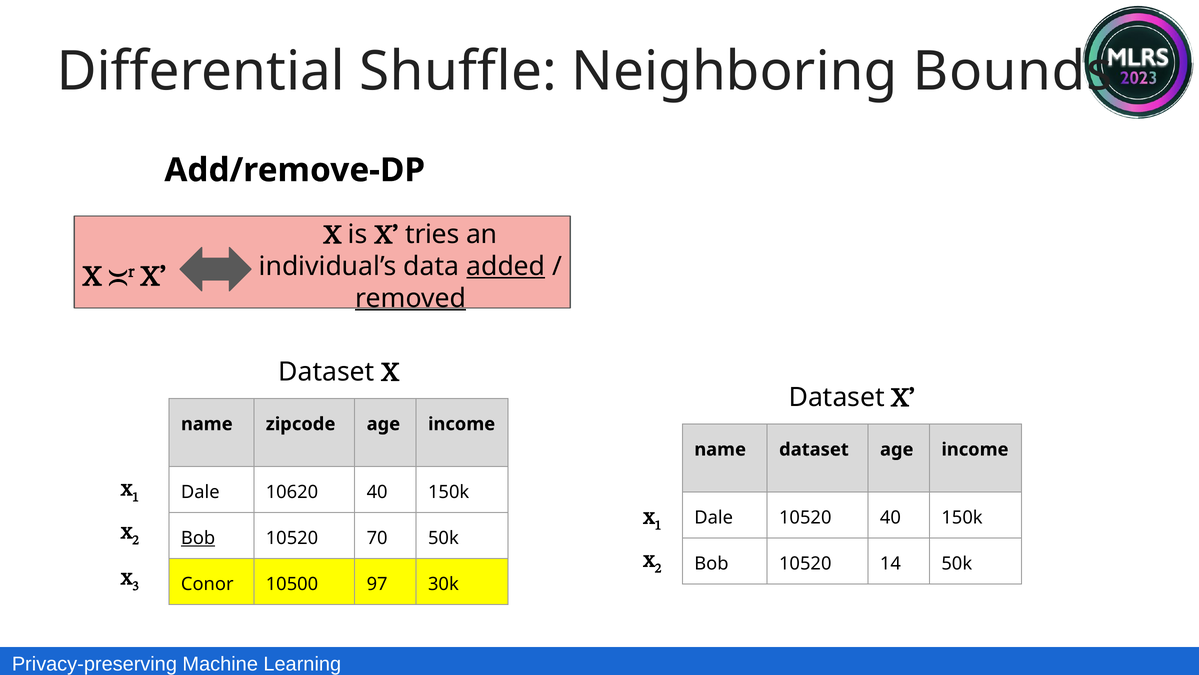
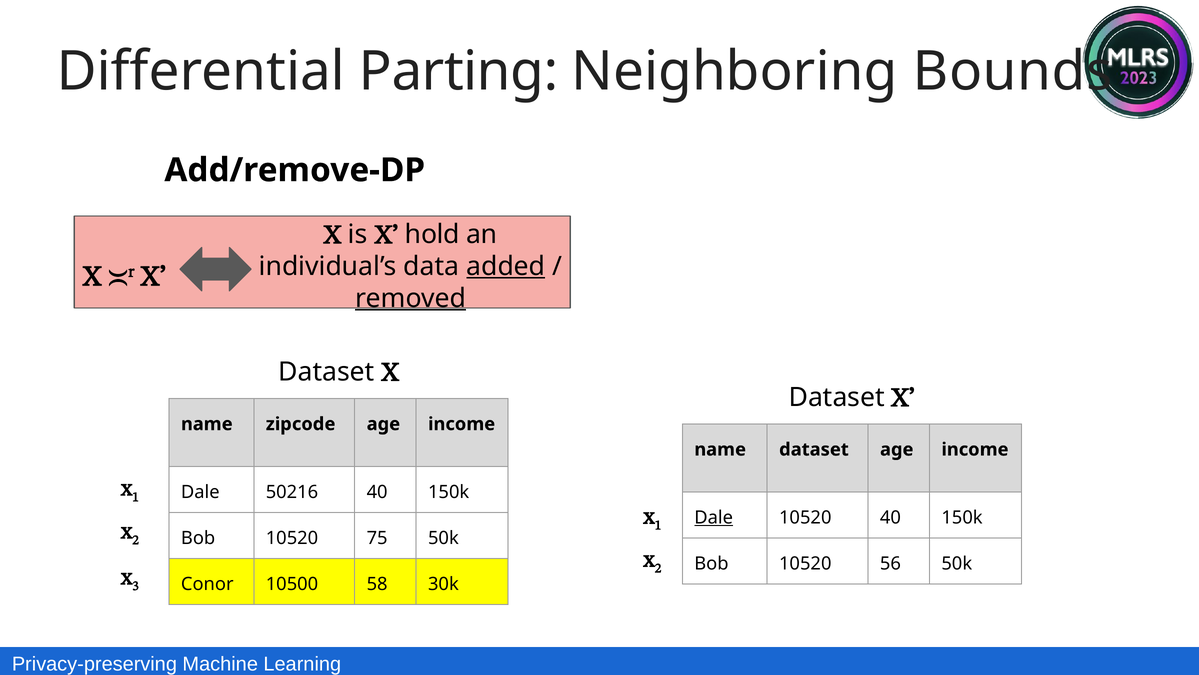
Shuffle: Shuffle -> Parting
tries: tries -> hold
10620: 10620 -> 50216
Dale at (714, 517) underline: none -> present
Bob at (198, 538) underline: present -> none
70: 70 -> 75
14: 14 -> 56
97: 97 -> 58
